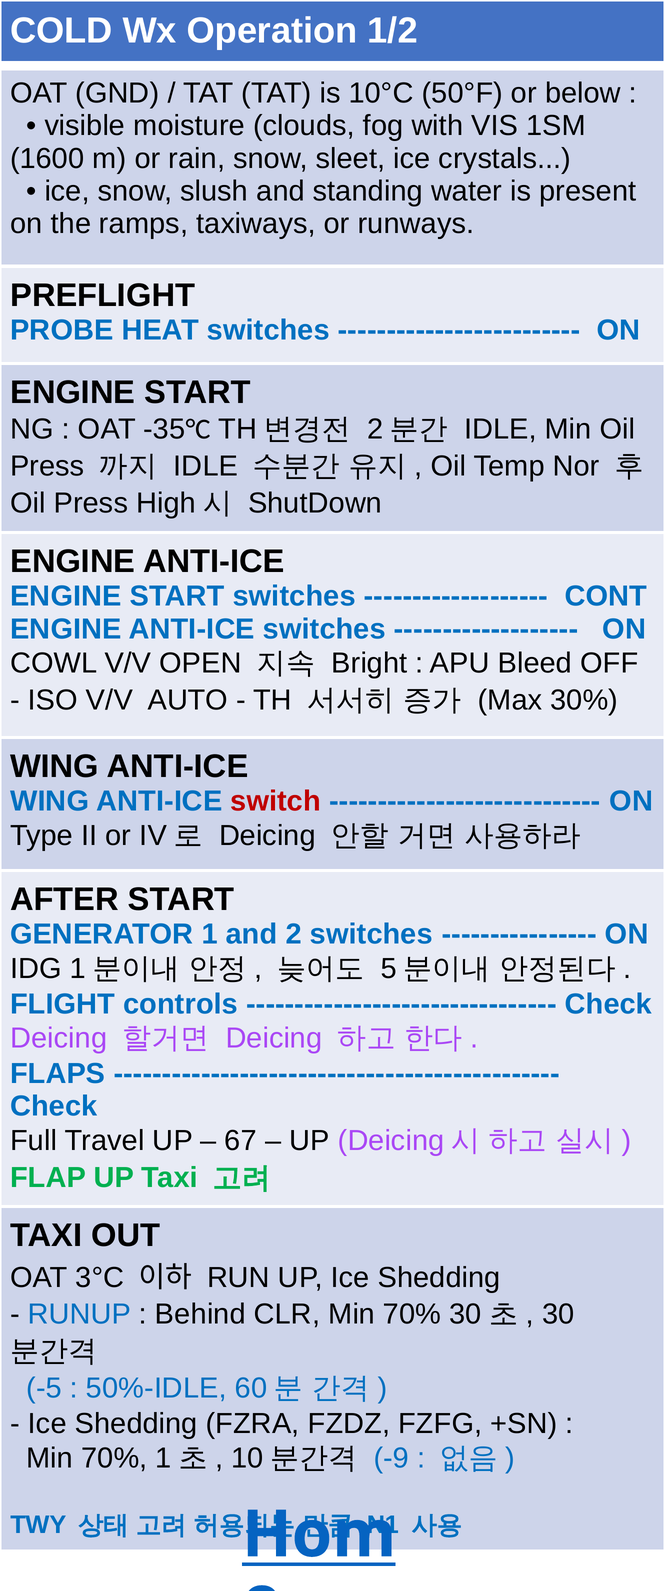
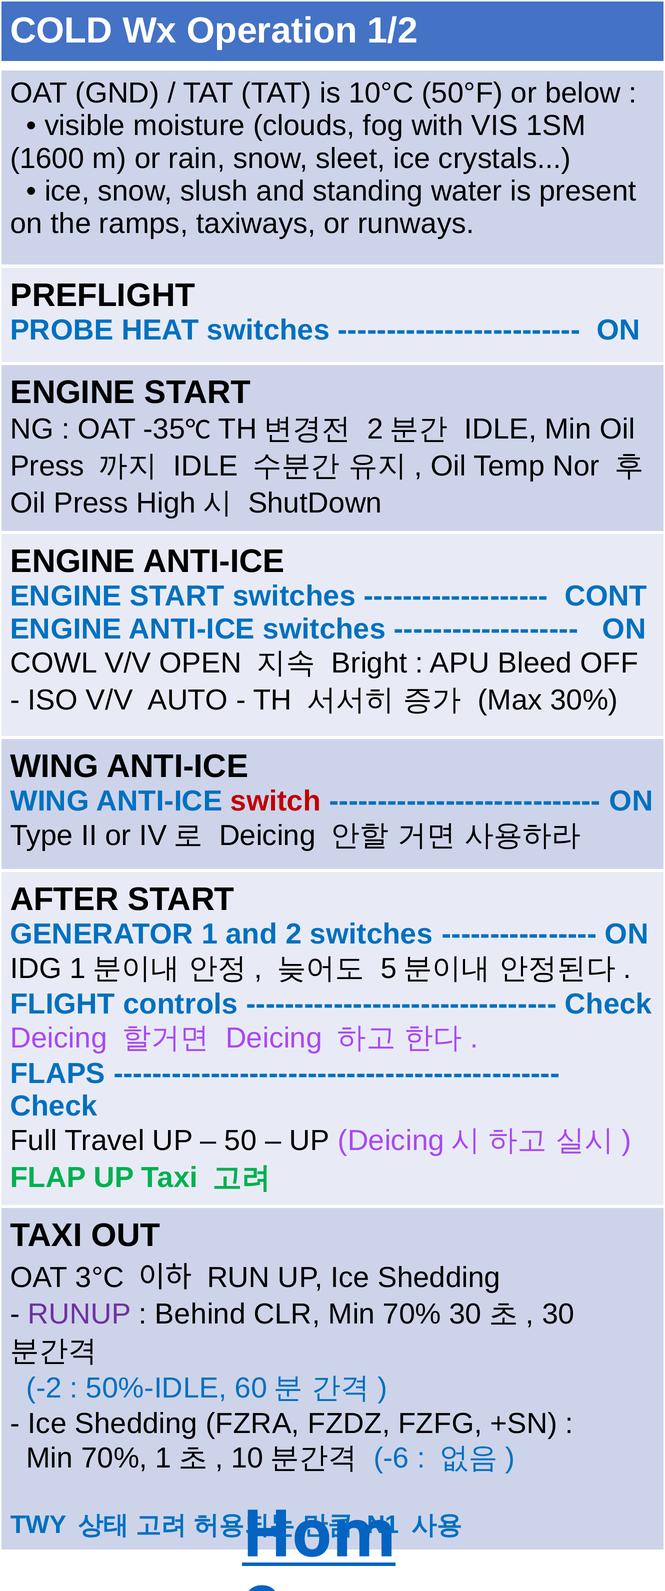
67: 67 -> 50
RUNUP colour: blue -> purple
-5: -5 -> -2
-9: -9 -> -6
